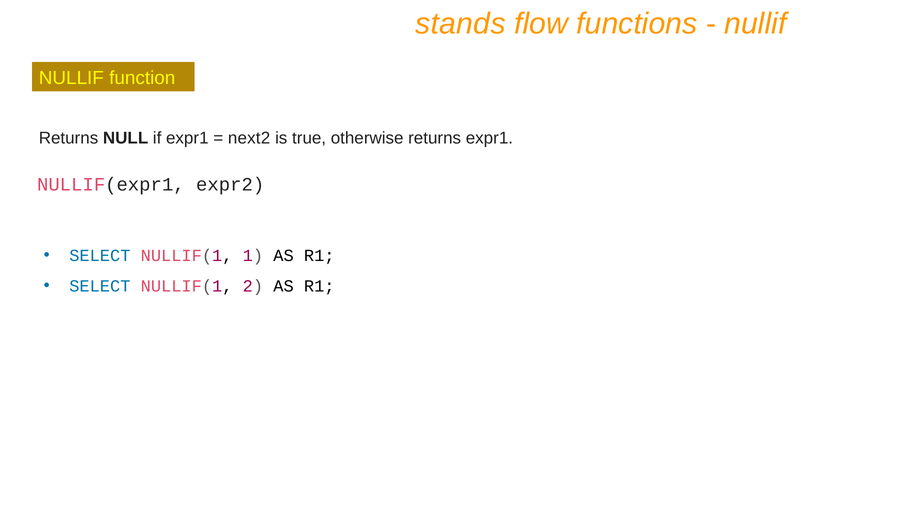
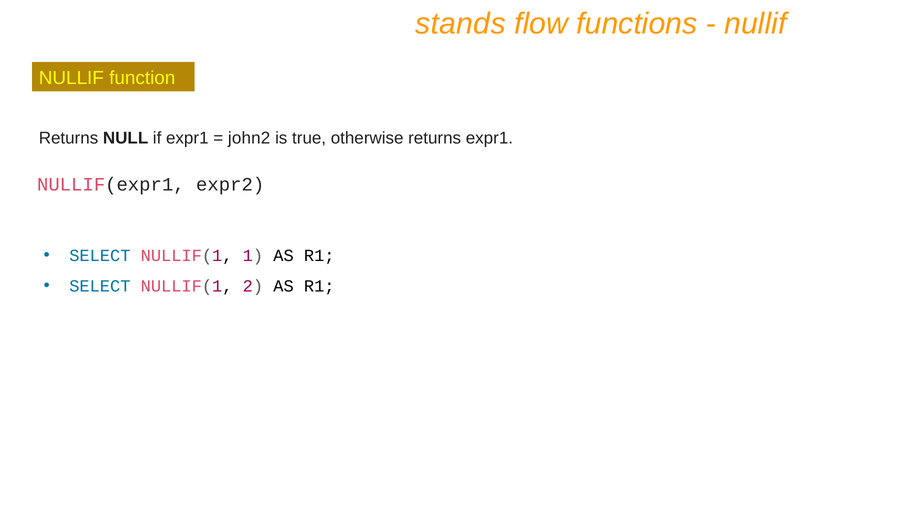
next2: next2 -> john2
